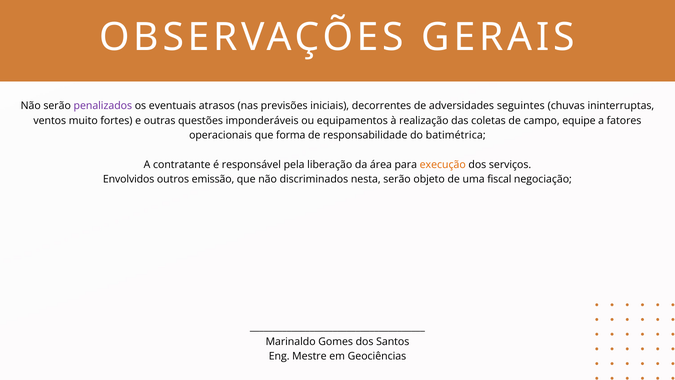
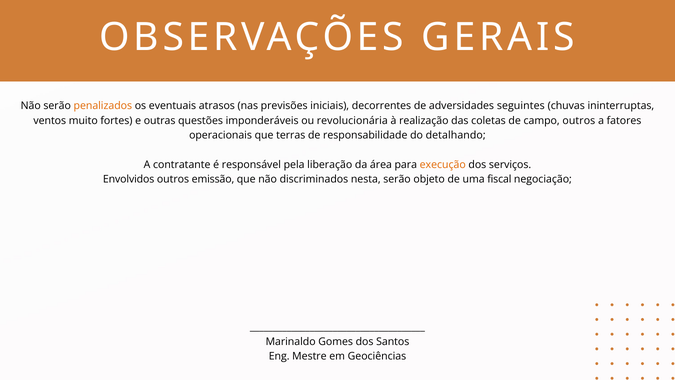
penalizados colour: purple -> orange
equipamentos: equipamentos -> revolucionária
campo equipe: equipe -> outros
forma: forma -> terras
batimétrica: batimétrica -> detalhando
